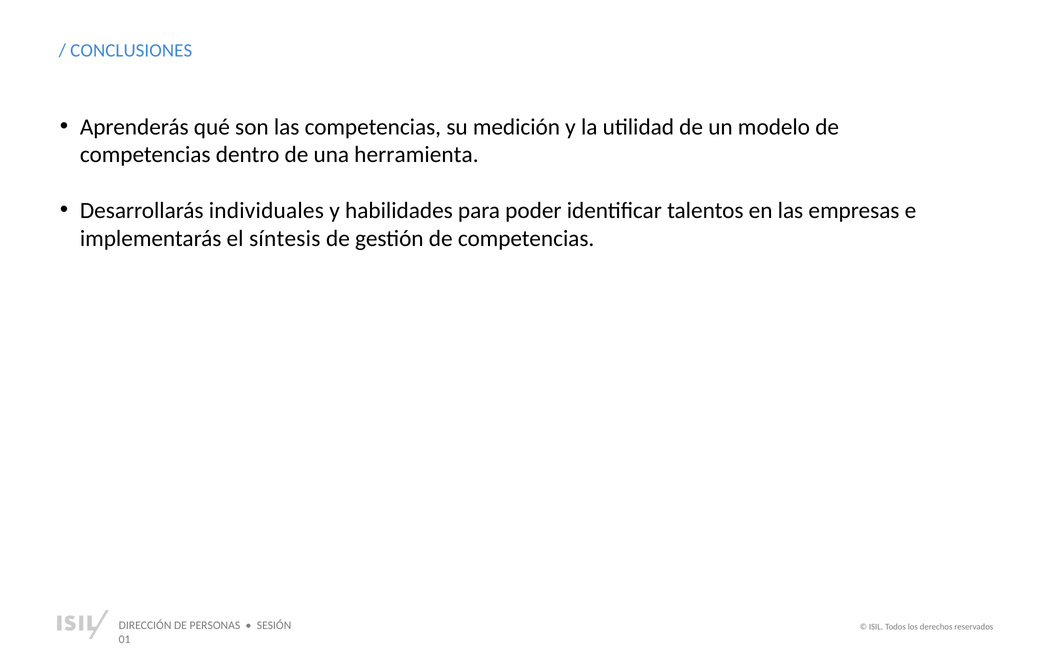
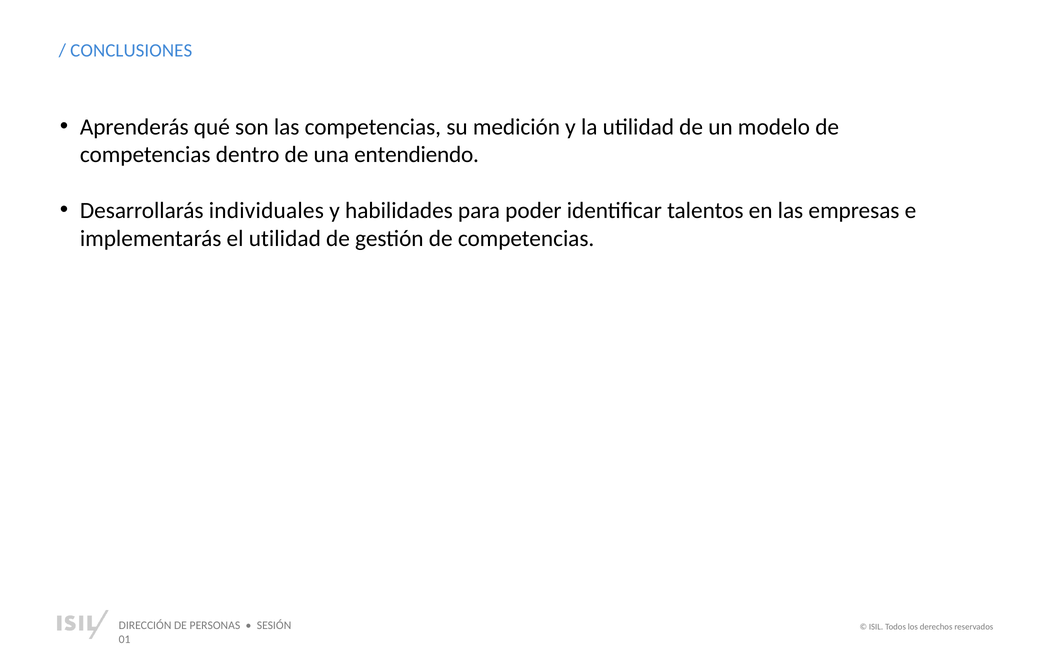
herramienta: herramienta -> entendiendo
el síntesis: síntesis -> utilidad
